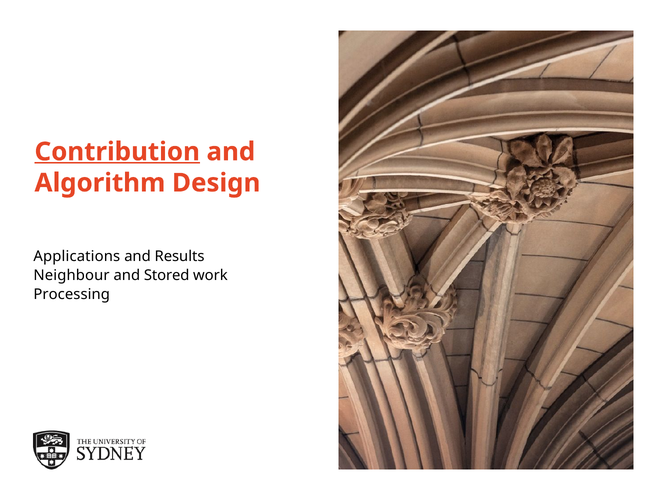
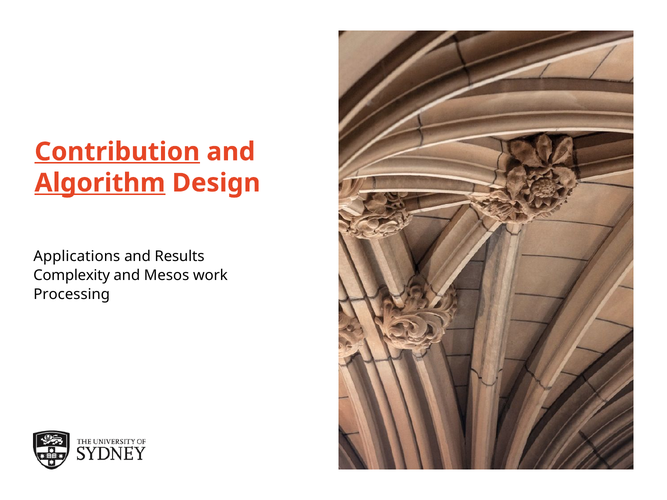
Algorithm underline: none -> present
Neighbour: Neighbour -> Complexity
Stored: Stored -> Mesos
